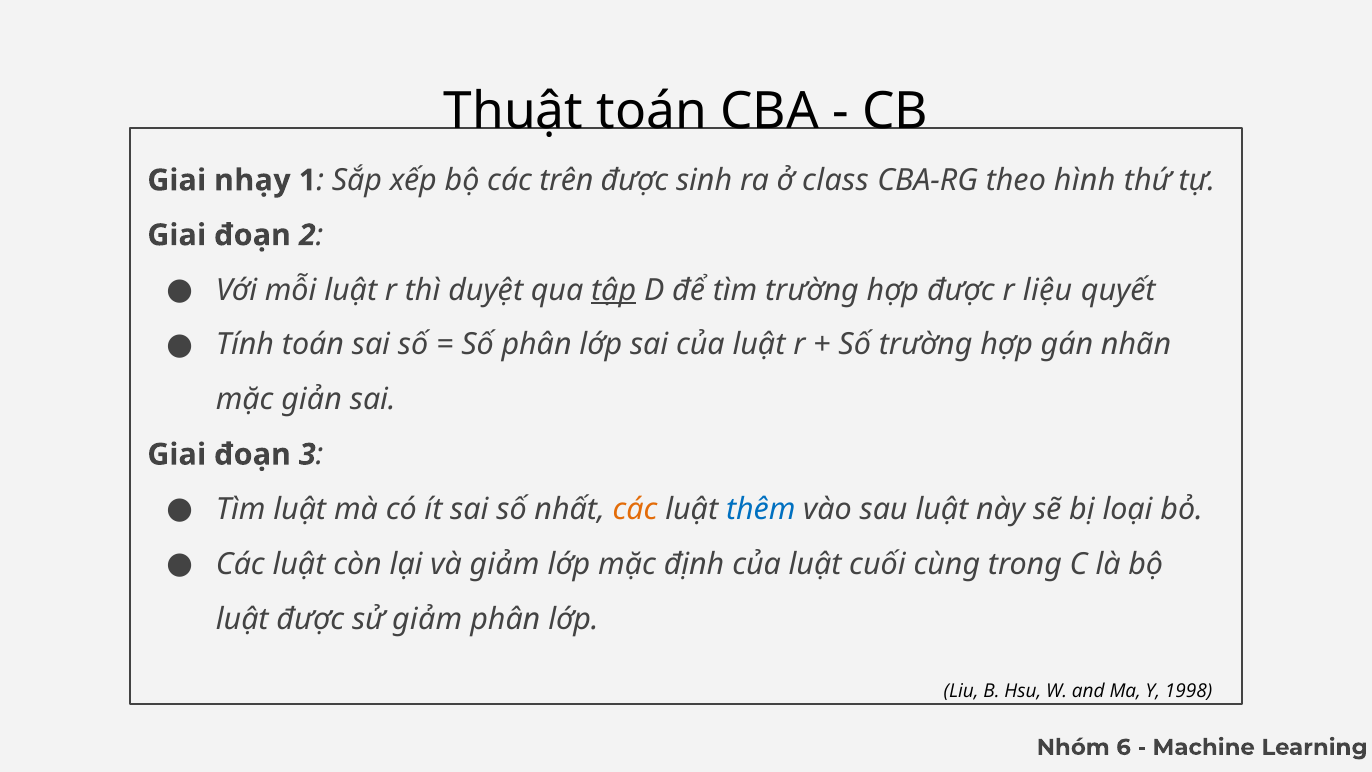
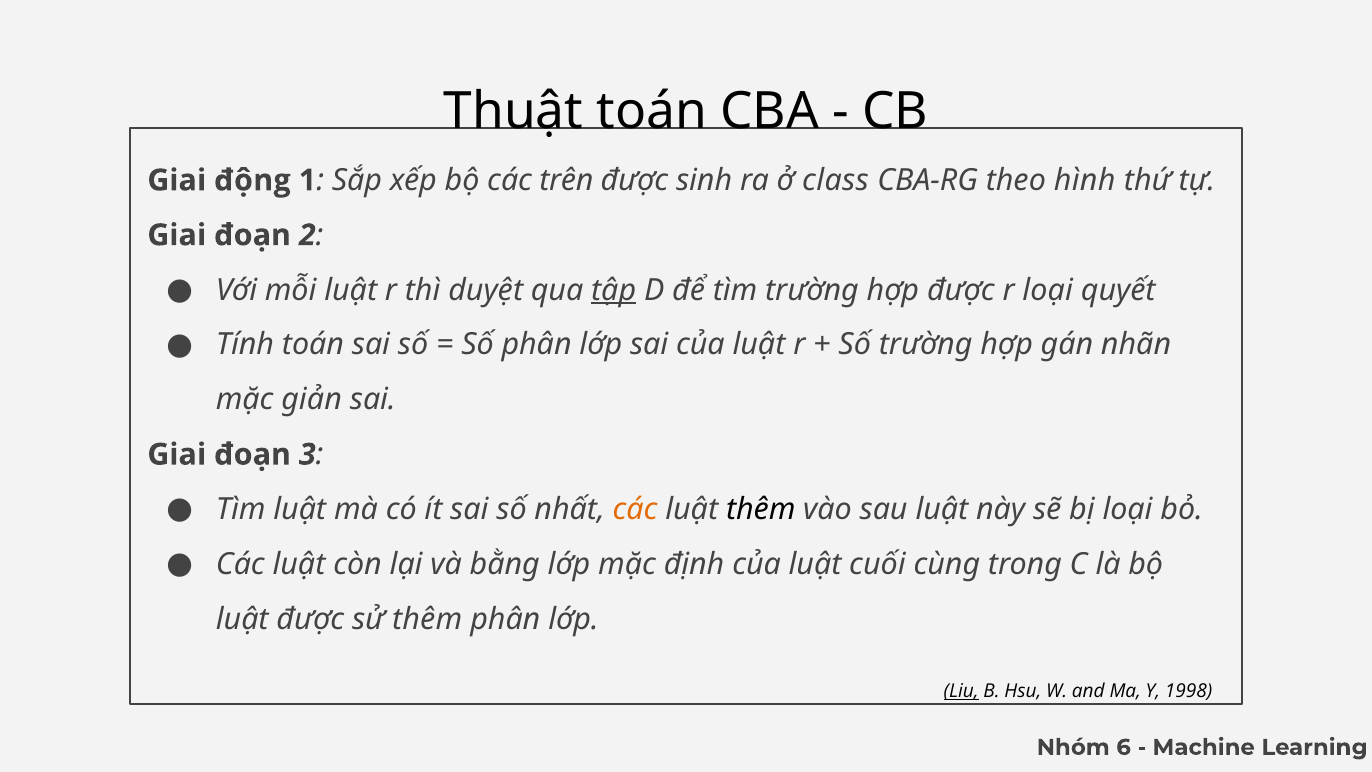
nhạy: nhạy -> động
r liệu: liệu -> loại
thêm at (761, 509) colour: blue -> black
và giảm: giảm -> bằng
sử giảm: giảm -> thêm
Liu underline: none -> present
